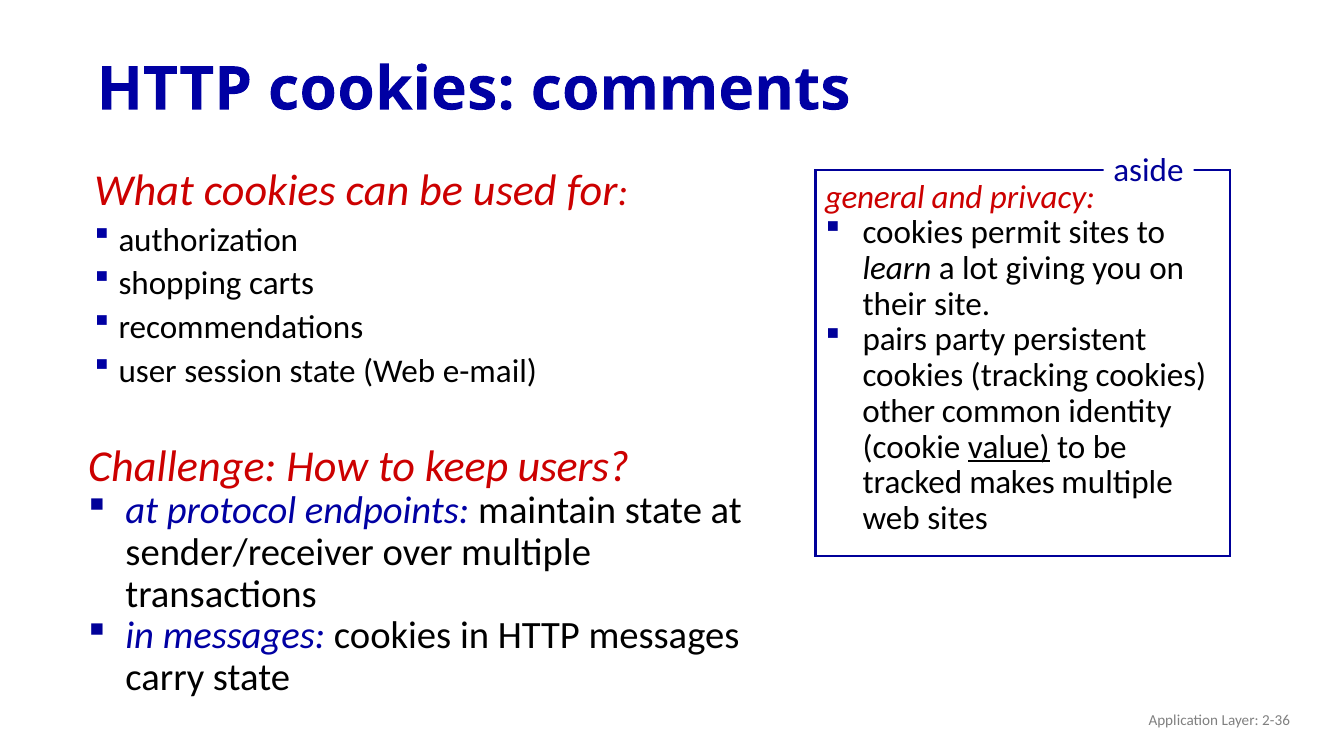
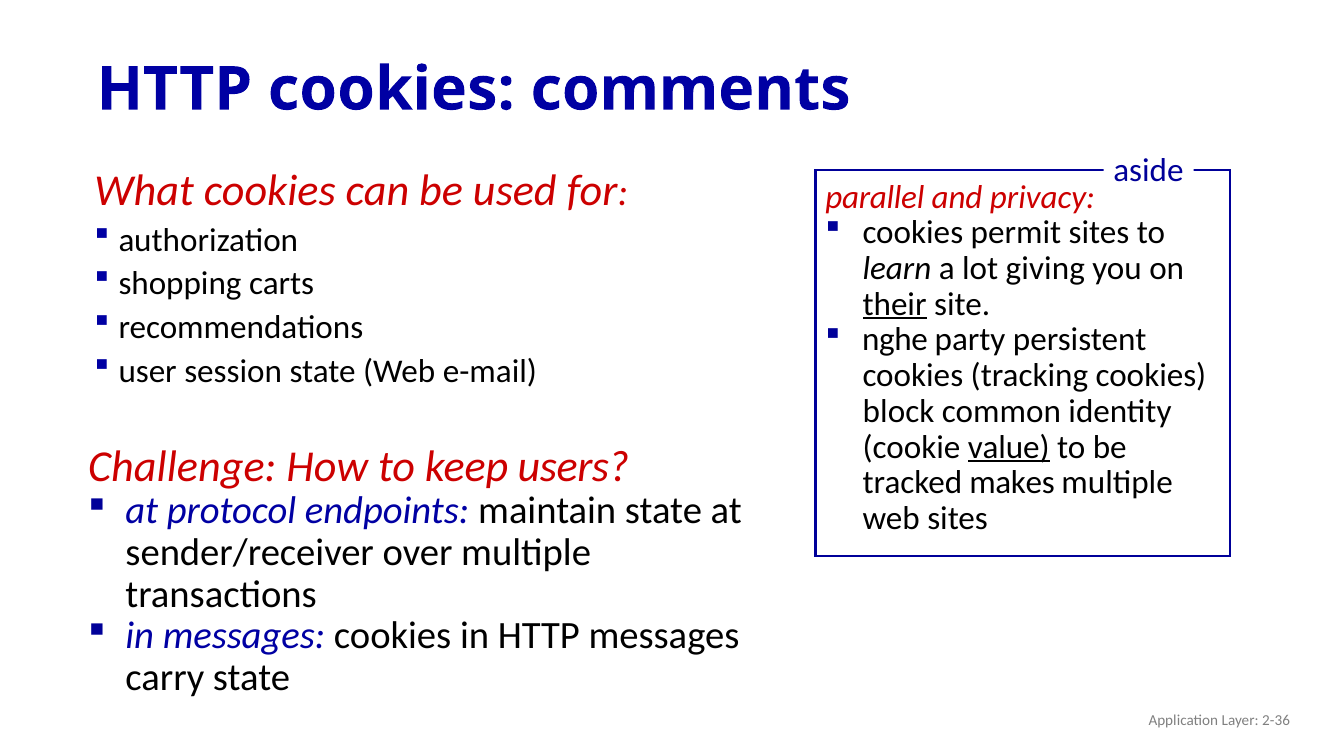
general: general -> parallel
their underline: none -> present
pairs: pairs -> nghe
other: other -> block
